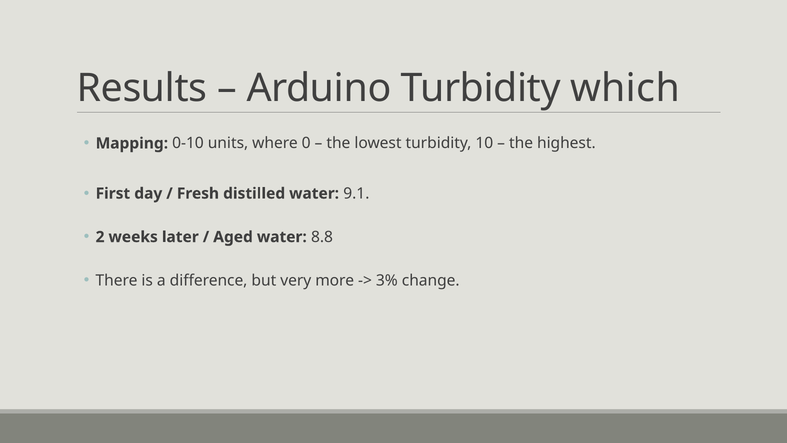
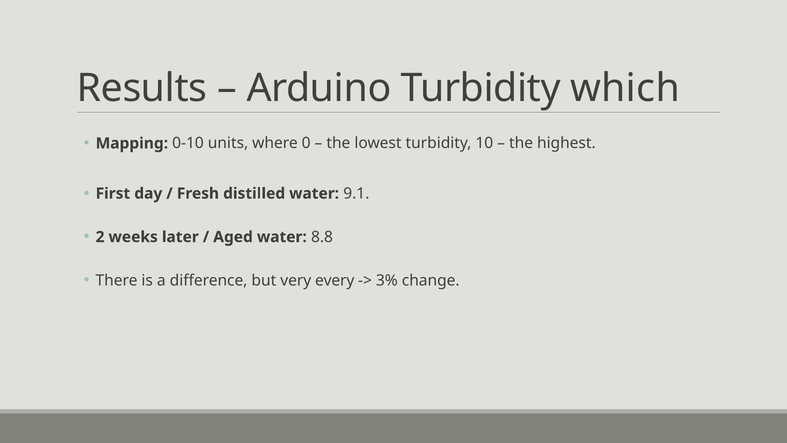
more: more -> every
